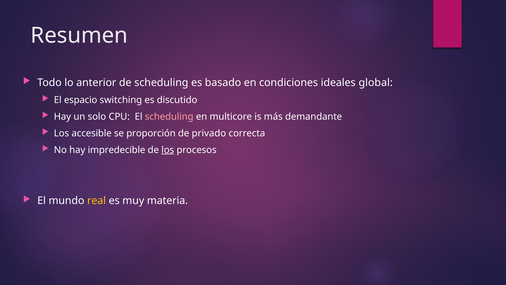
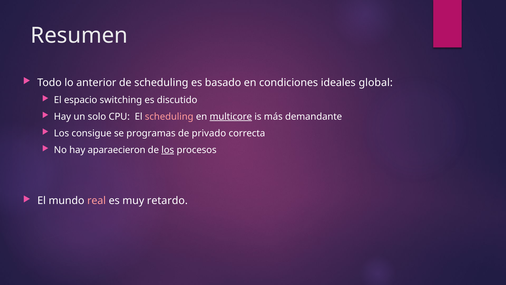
multicore underline: none -> present
accesible: accesible -> consigue
proporción: proporción -> programas
impredecible: impredecible -> aparaecieron
real colour: yellow -> pink
materia: materia -> retardo
